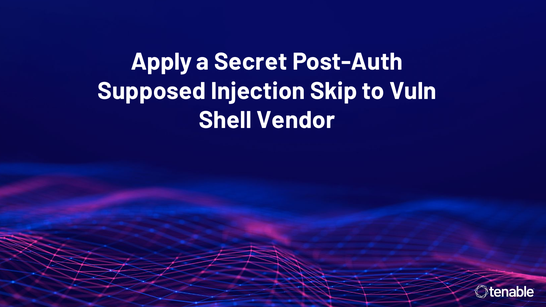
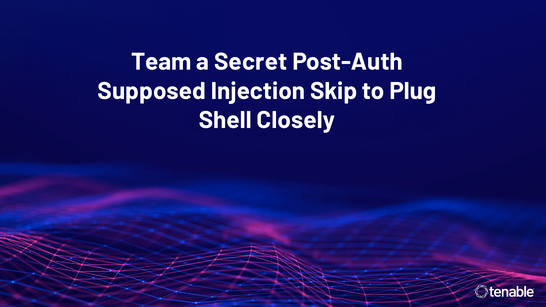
Apply: Apply -> Team
Vuln: Vuln -> Plug
Vendor: Vendor -> Closely
